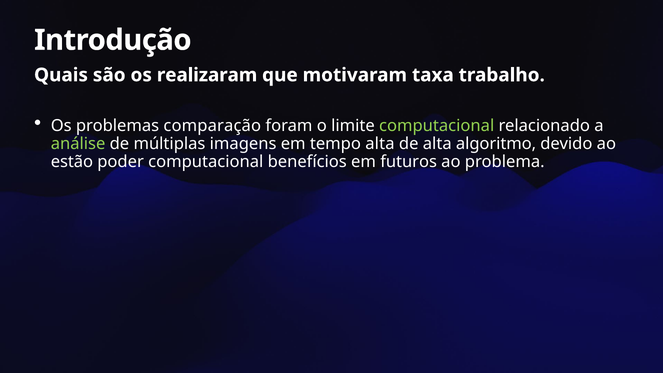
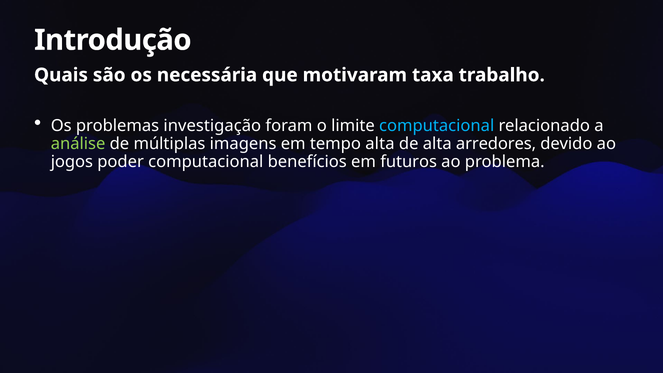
realizaram: realizaram -> necessária
comparação: comparação -> investigação
computacional at (437, 126) colour: light green -> light blue
algoritmo: algoritmo -> arredores
estão: estão -> jogos
